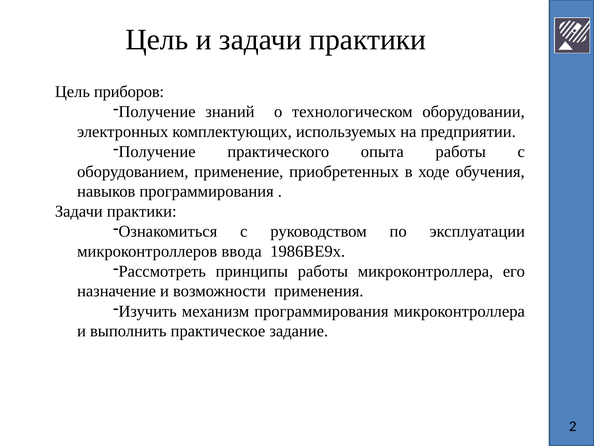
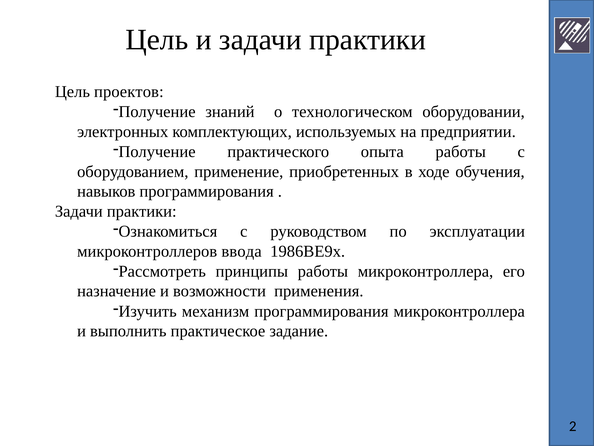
приборов: приборов -> проектов
